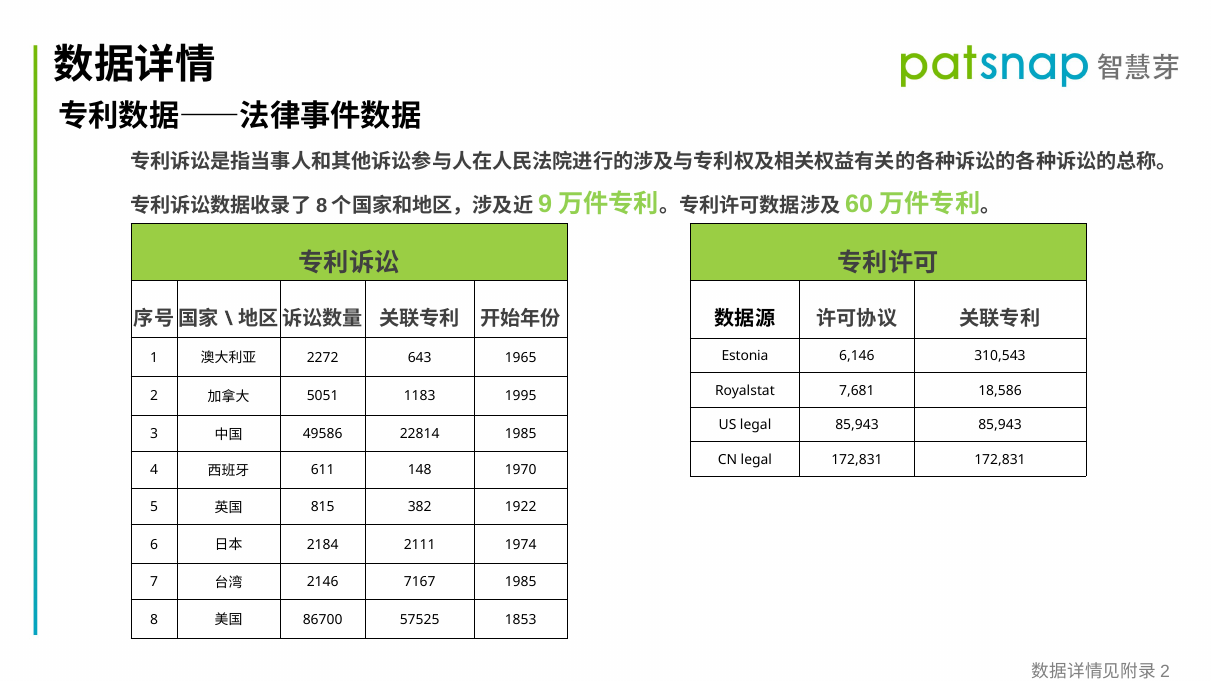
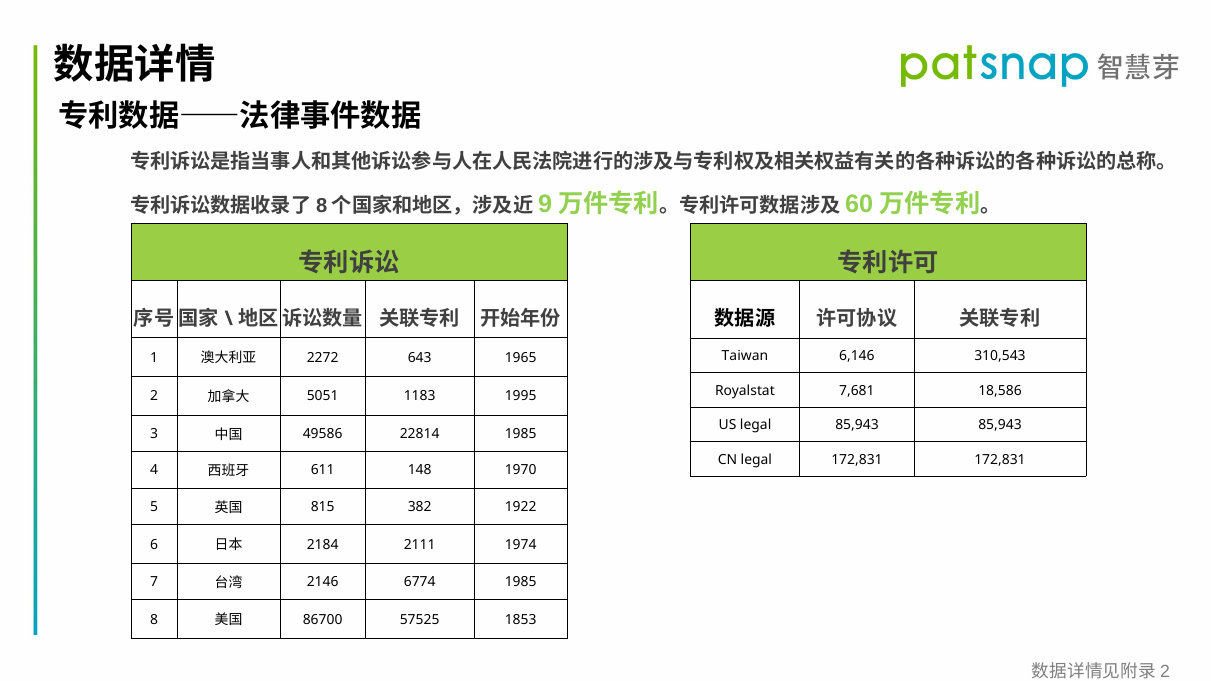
Estonia: Estonia -> Taiwan
7167: 7167 -> 6774
